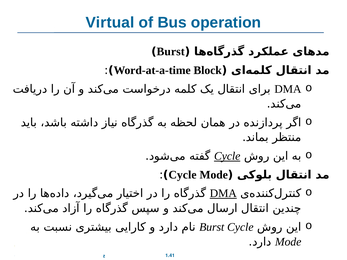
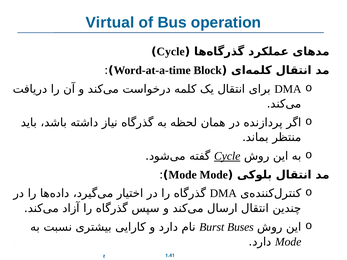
Burst at (171, 52): Burst -> Cycle
Cycle at (183, 175): Cycle -> Mode
DMA at (223, 194) underline: present -> none
Burst Cycle: Cycle -> Buses
